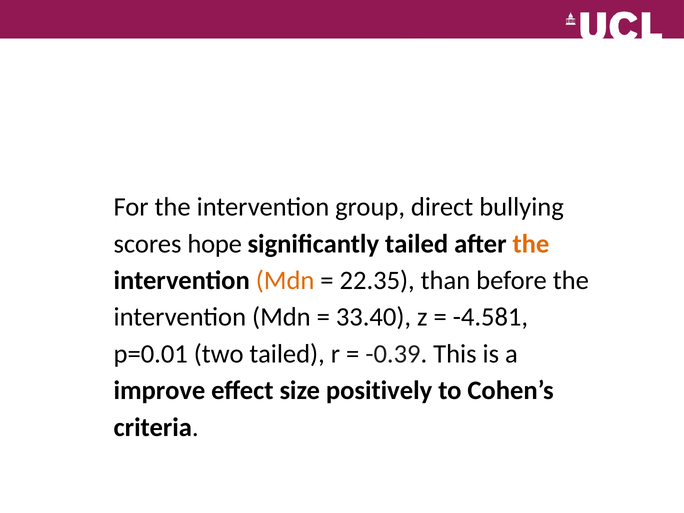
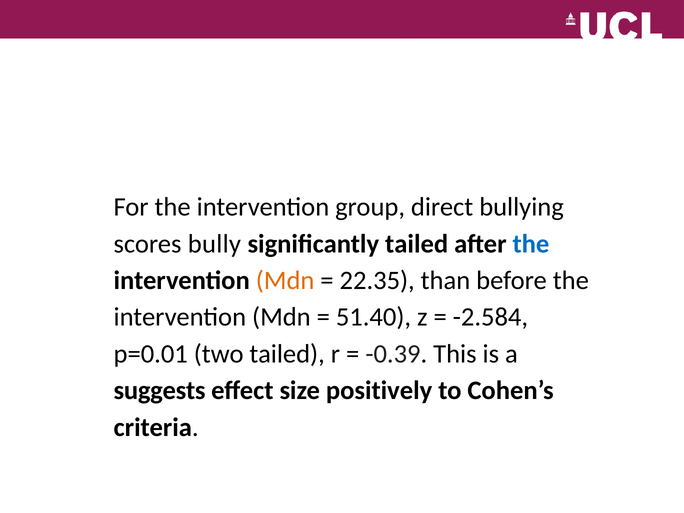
hope: hope -> bully
the at (531, 244) colour: orange -> blue
33.40: 33.40 -> 51.40
-4.581: -4.581 -> -2.584
improve: improve -> suggests
